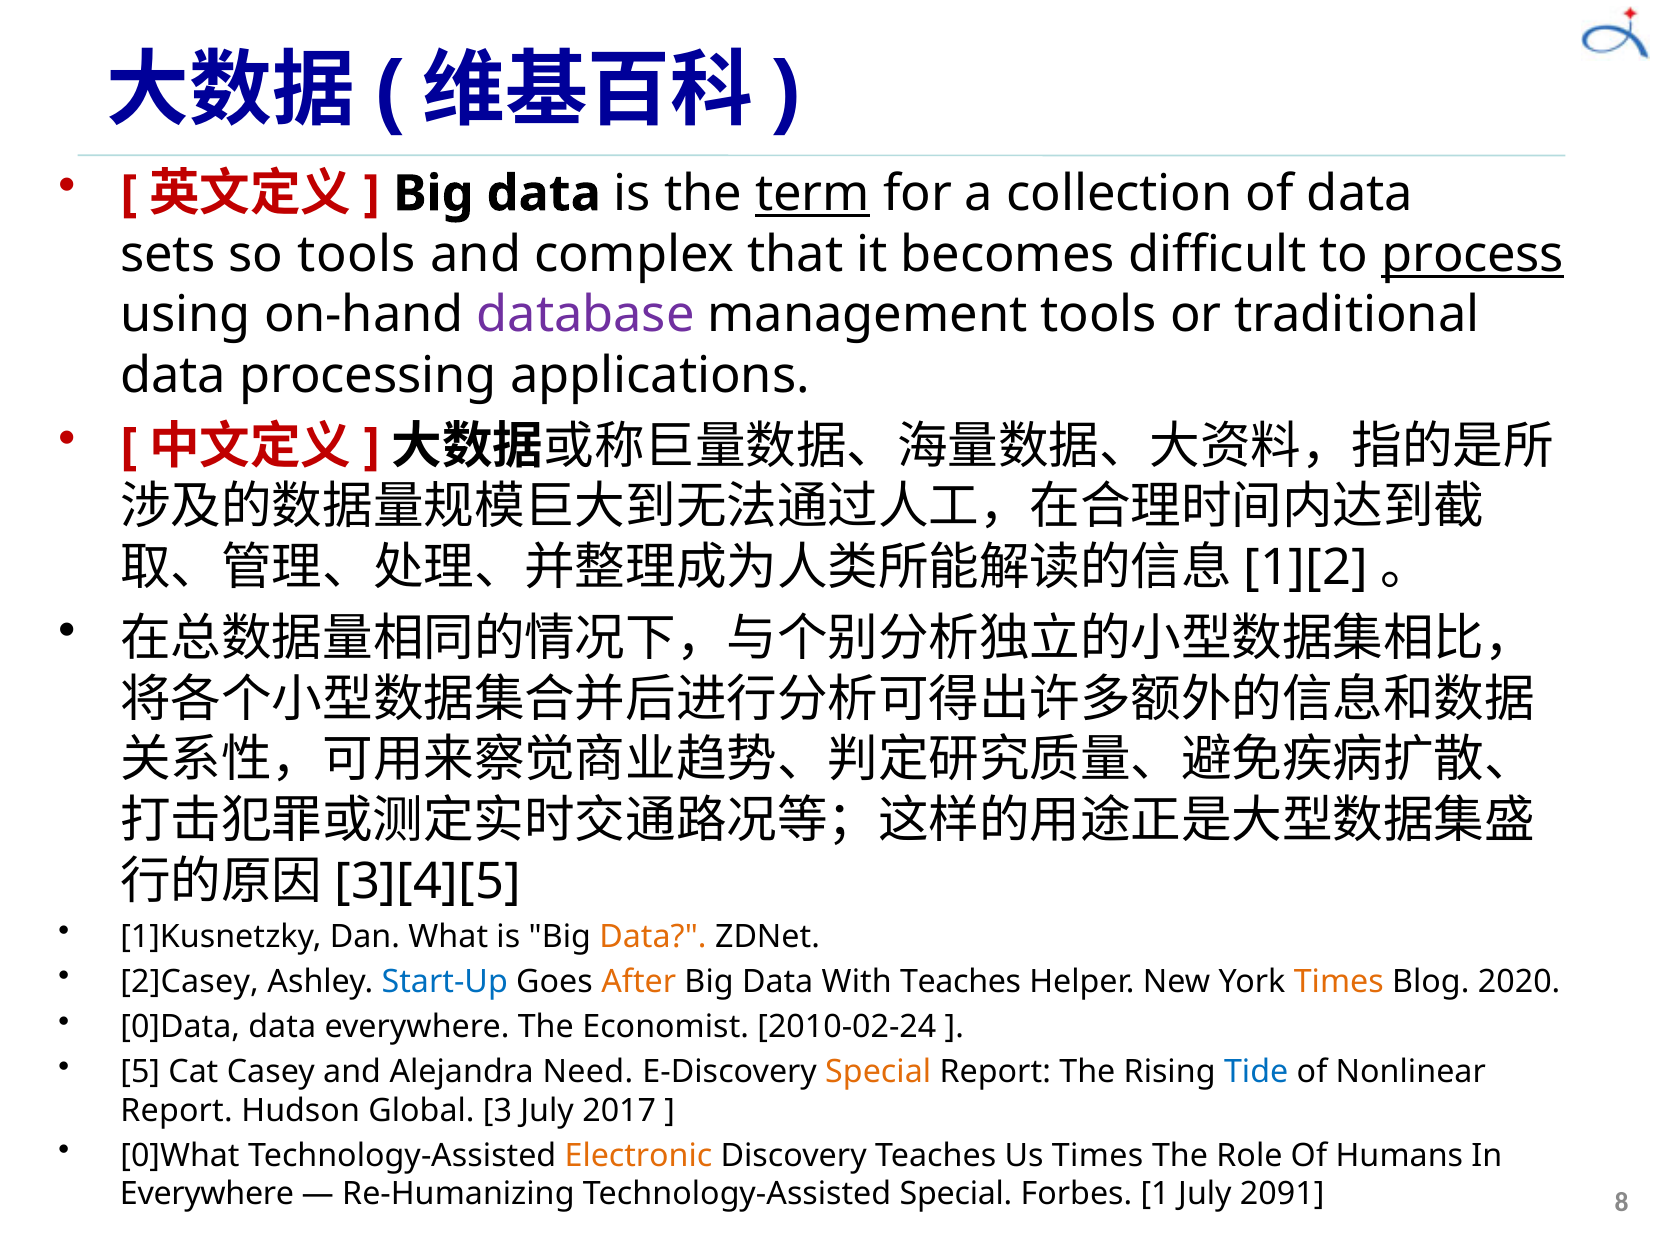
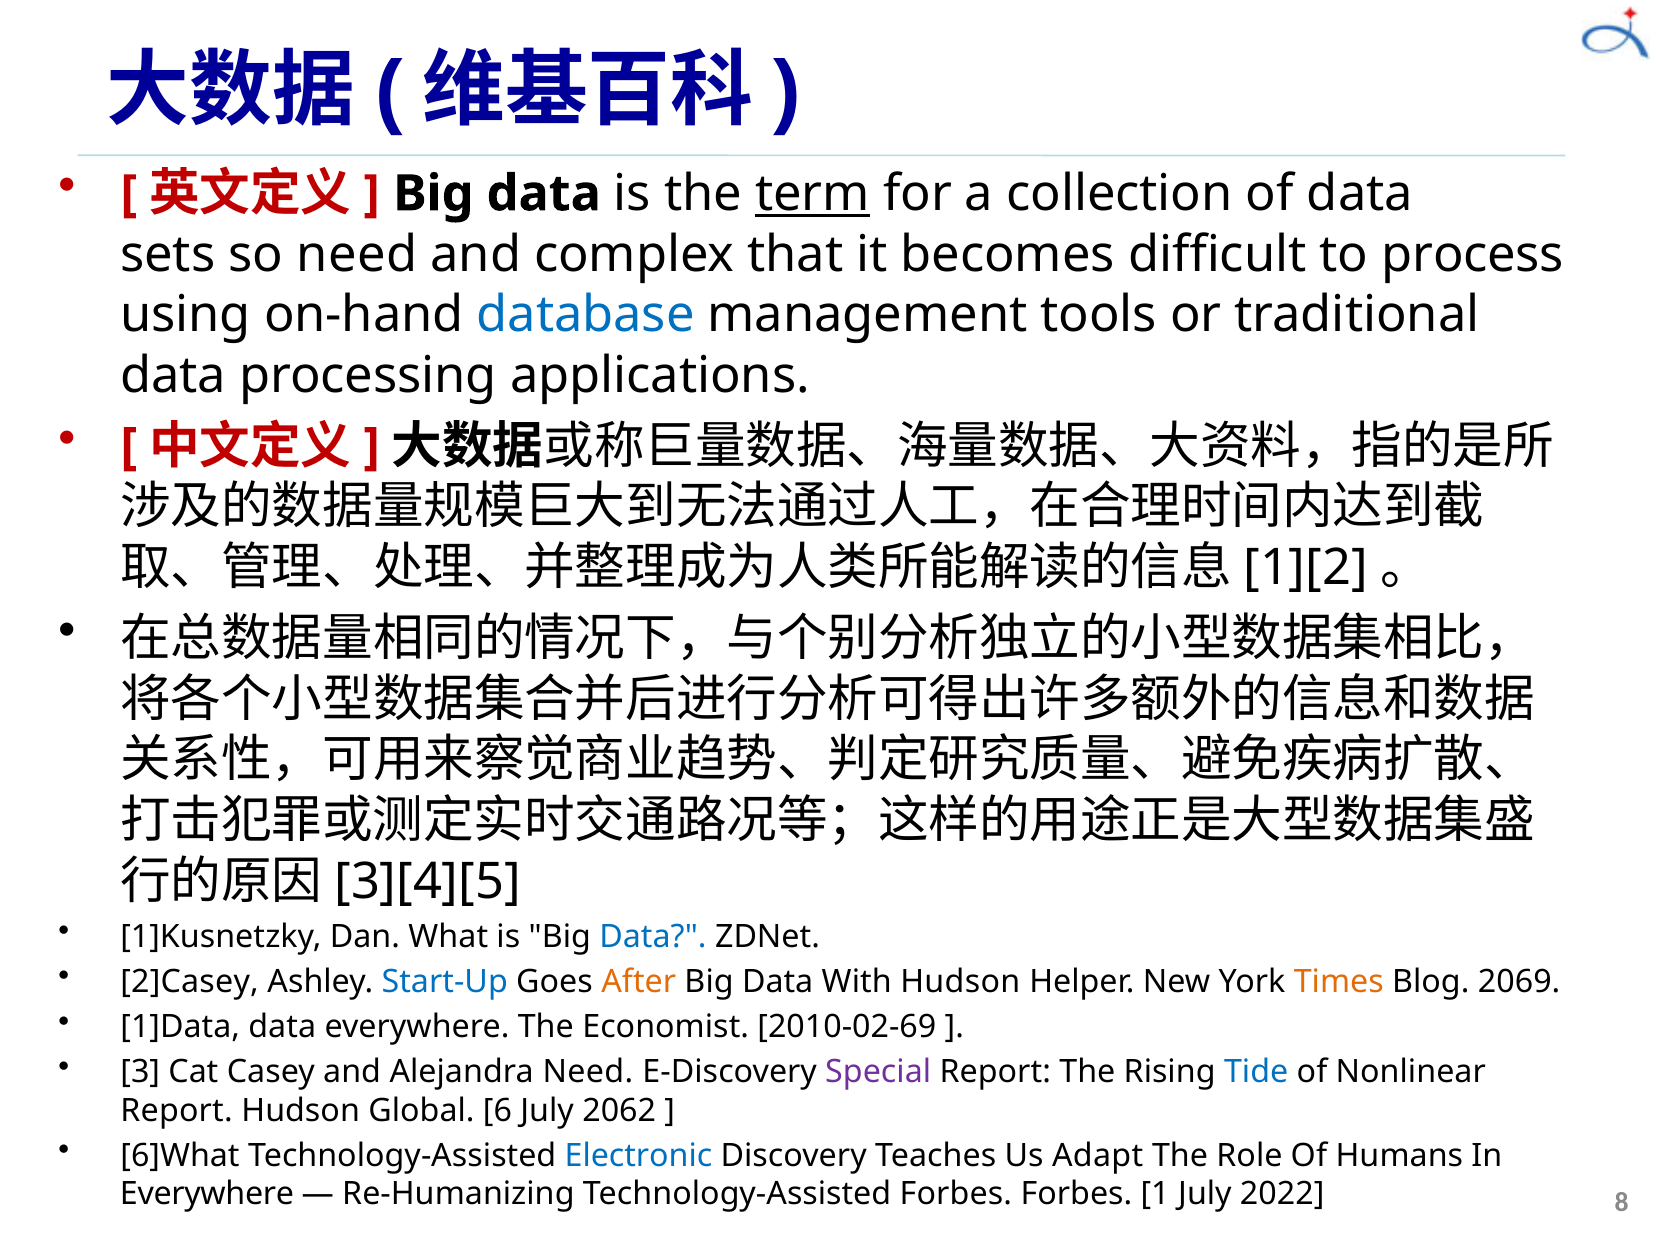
so tools: tools -> need
process underline: present -> none
database colour: purple -> blue
Data at (653, 936) colour: orange -> blue
With Teaches: Teaches -> Hudson
2020: 2020 -> 2069
0]Data: 0]Data -> 1]Data
2010-02-24: 2010-02-24 -> 2010-02-69
5: 5 -> 3
Special at (878, 1072) colour: orange -> purple
3: 3 -> 6
2017: 2017 -> 2062
0]What: 0]What -> 6]What
Electronic colour: orange -> blue
Us Times: Times -> Adapt
Technology-Assisted Special: Special -> Forbes
2091: 2091 -> 2022
